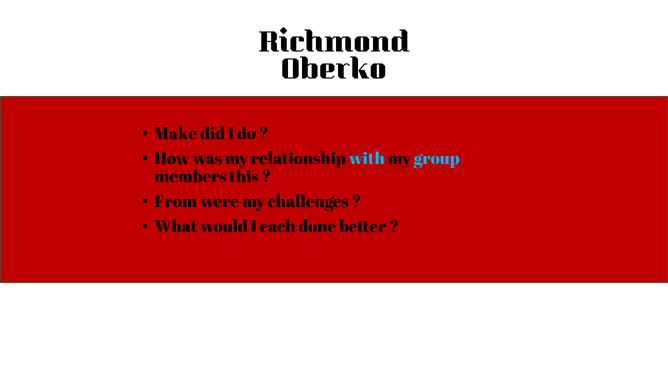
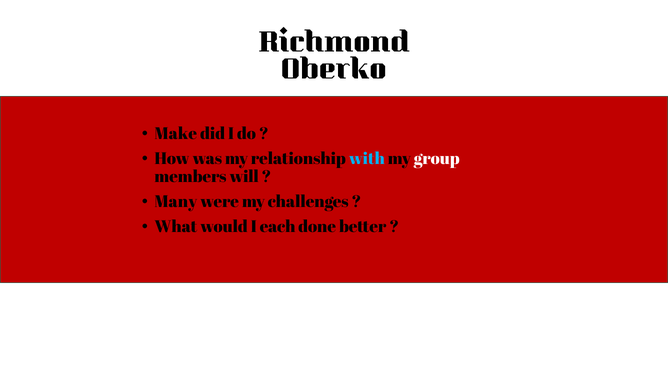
group colour: light blue -> white
this: this -> will
From: From -> Many
